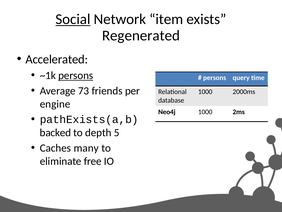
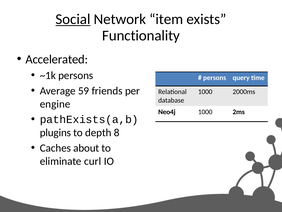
Regenerated: Regenerated -> Functionality
persons at (76, 75) underline: present -> none
73: 73 -> 59
backed: backed -> plugins
5: 5 -> 8
many: many -> about
free: free -> curl
